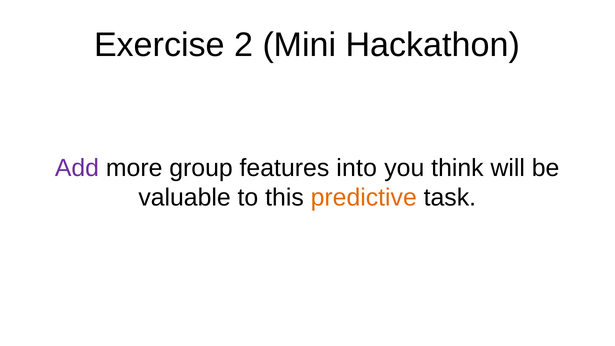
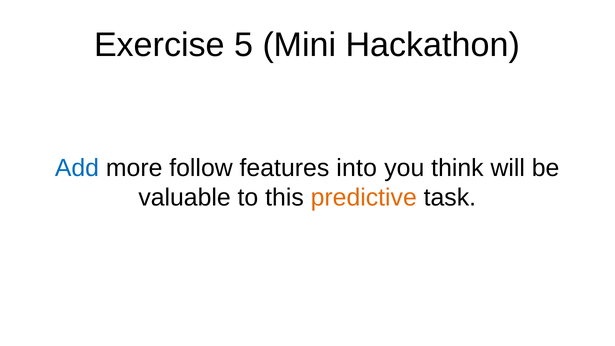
2: 2 -> 5
Add colour: purple -> blue
group: group -> follow
